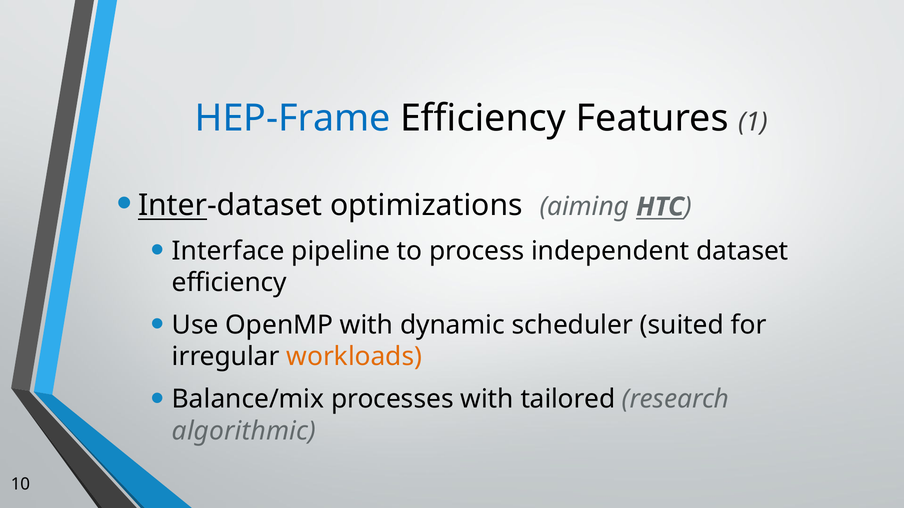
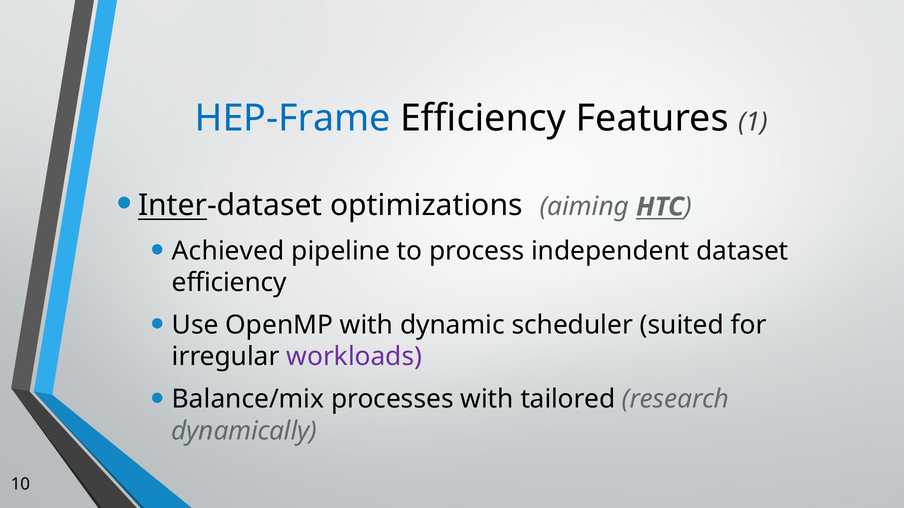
Interface: Interface -> Achieved
workloads colour: orange -> purple
algorithmic: algorithmic -> dynamically
